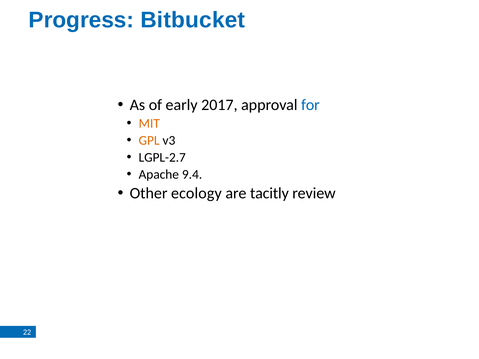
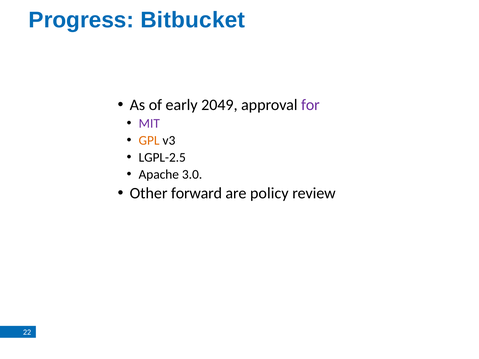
2017: 2017 -> 2049
for colour: blue -> purple
MIT colour: orange -> purple
LGPL-2.7: LGPL-2.7 -> LGPL-2.5
9.4: 9.4 -> 3.0
ecology: ecology -> forward
tacitly: tacitly -> policy
